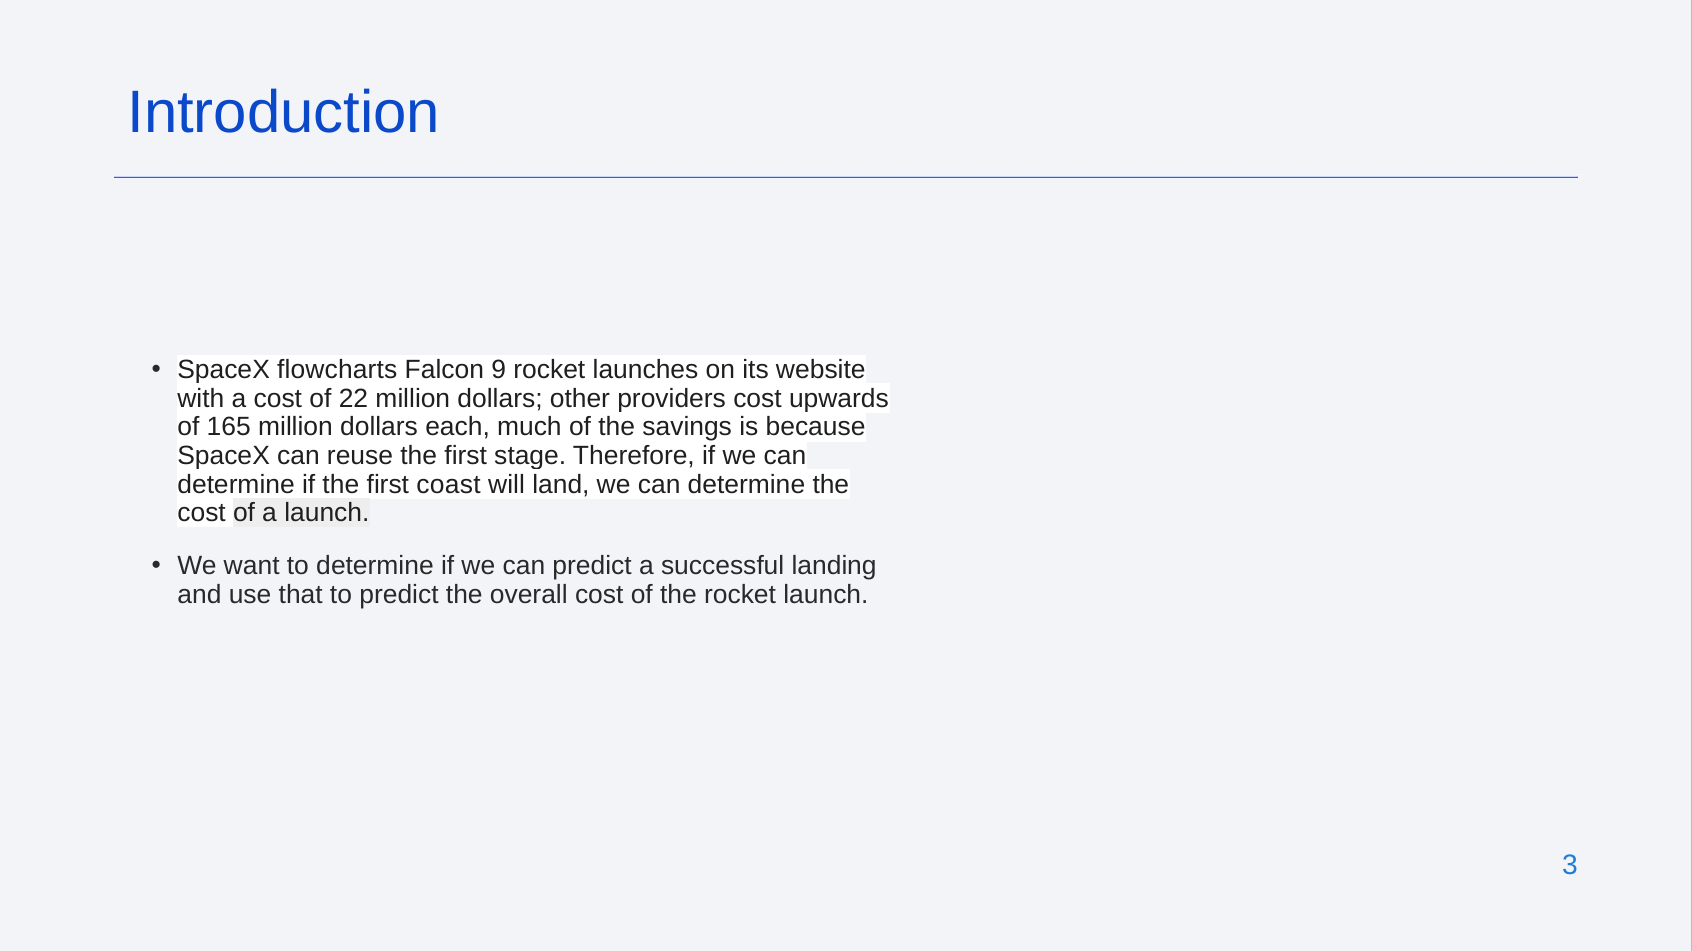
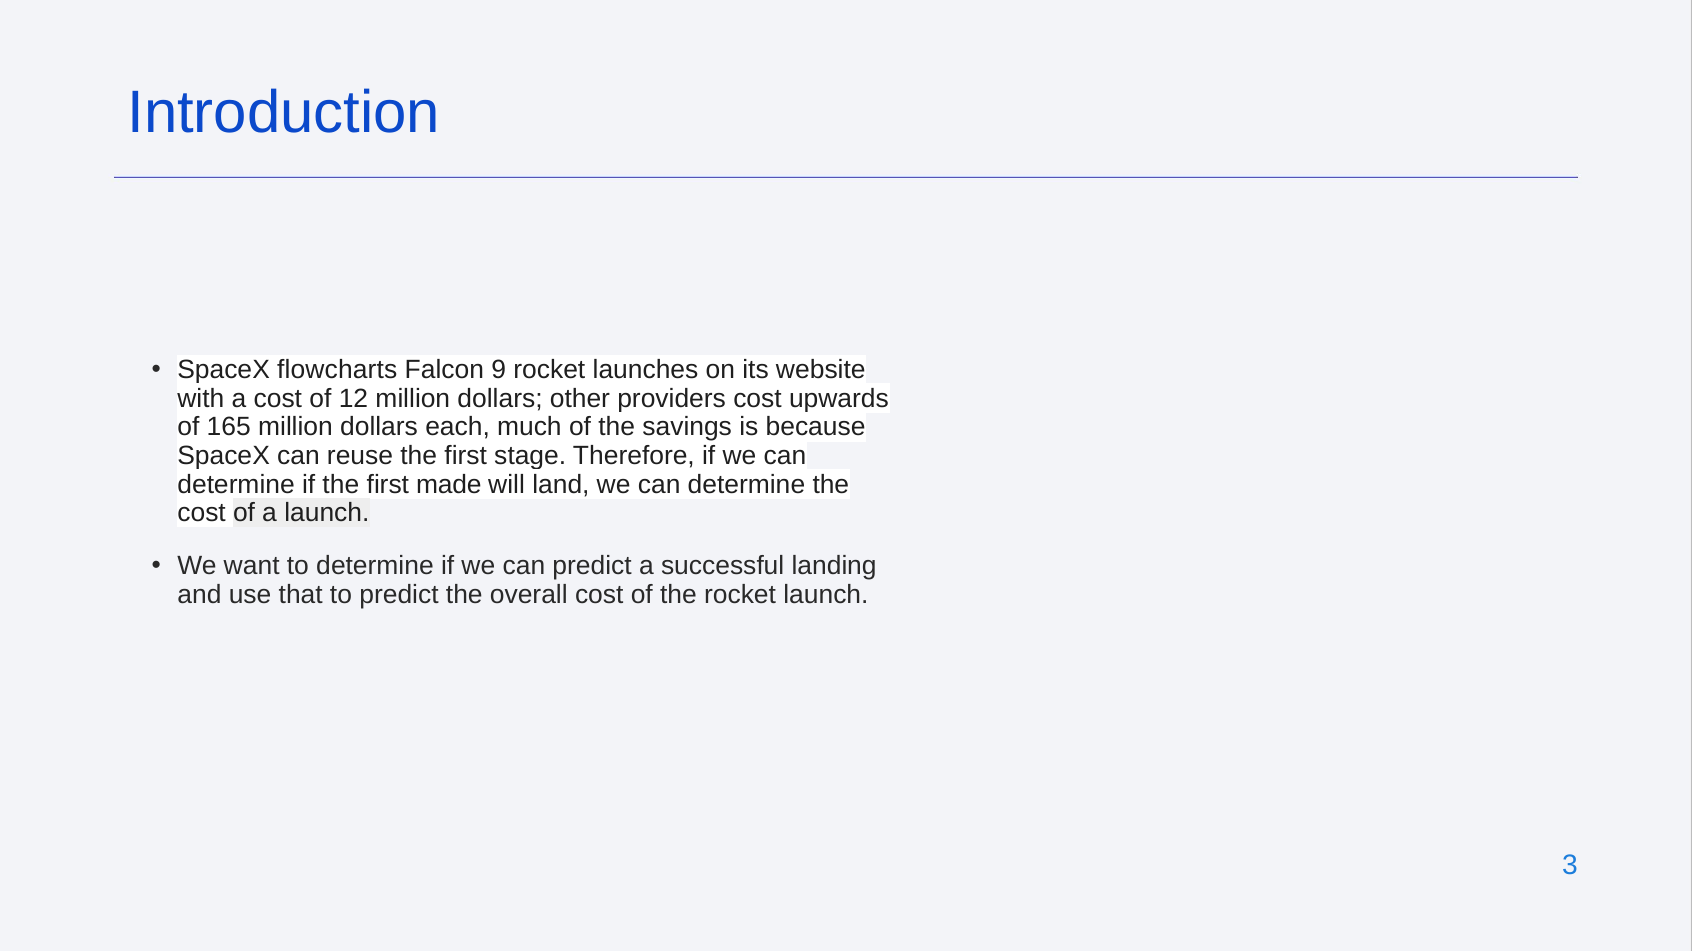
22: 22 -> 12
coast: coast -> made
